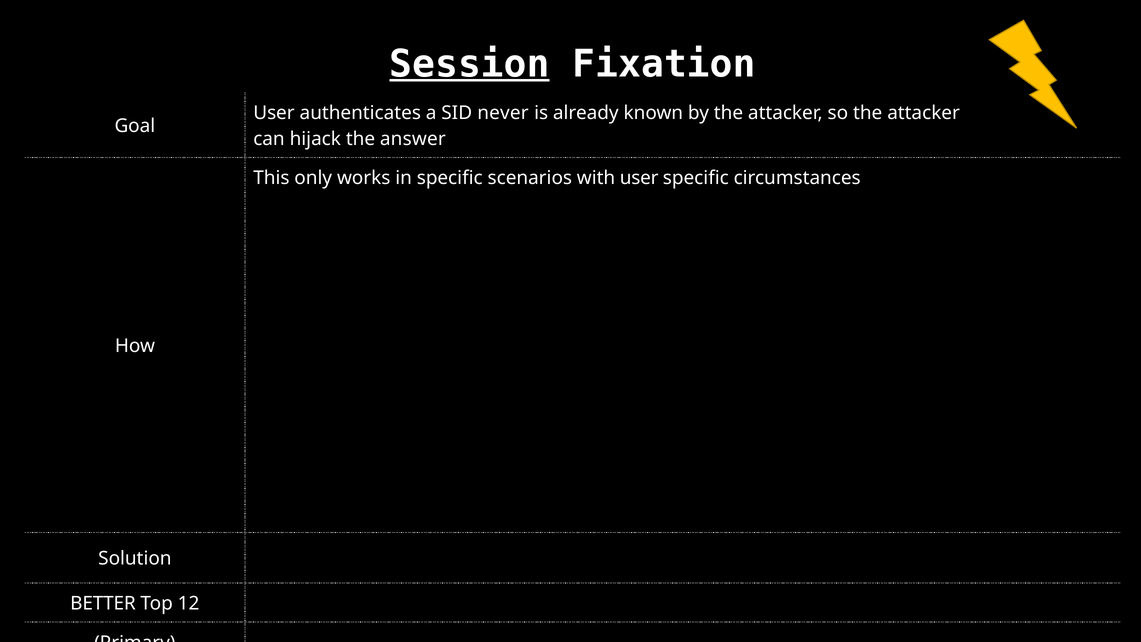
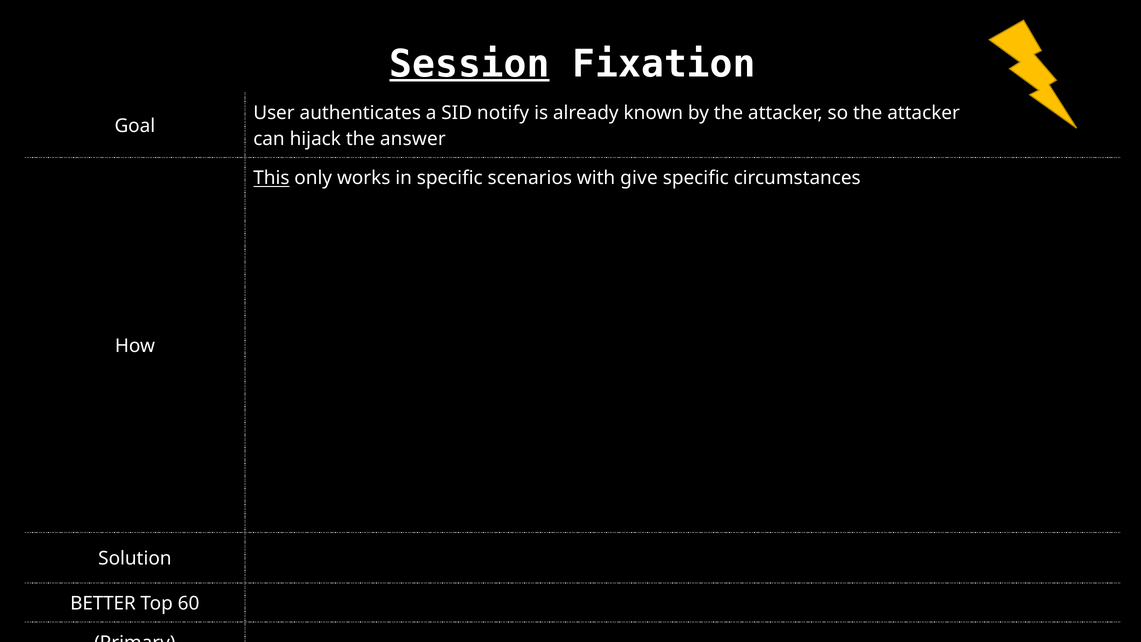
never: never -> notify
This underline: none -> present
with user: user -> give
12: 12 -> 60
